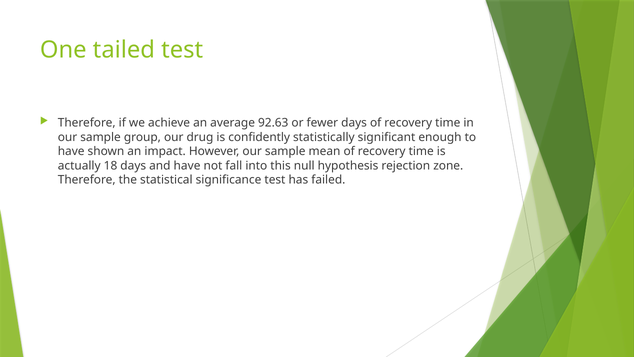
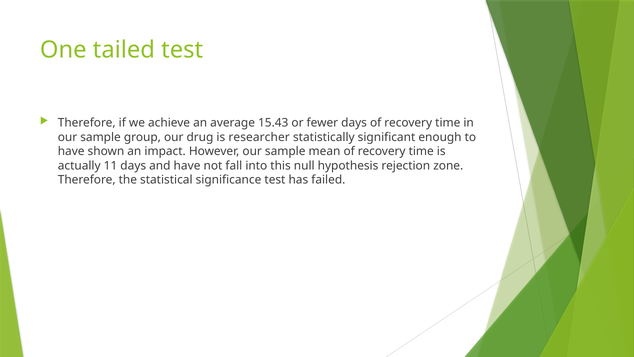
92.63: 92.63 -> 15.43
confidently: confidently -> researcher
18: 18 -> 11
